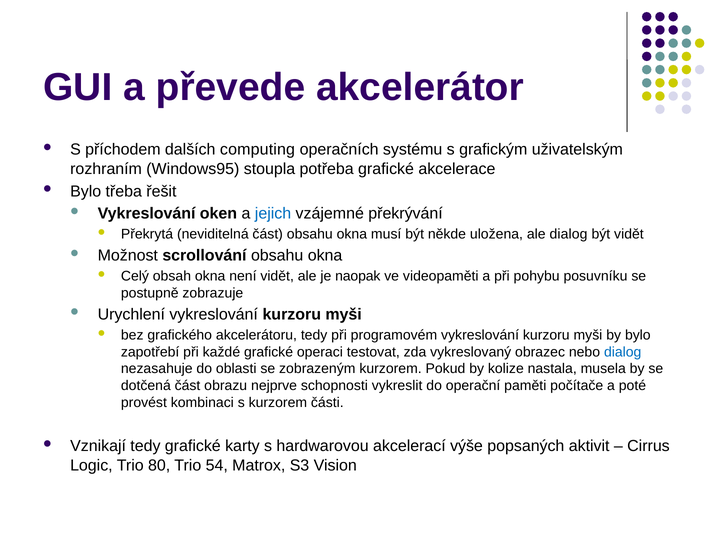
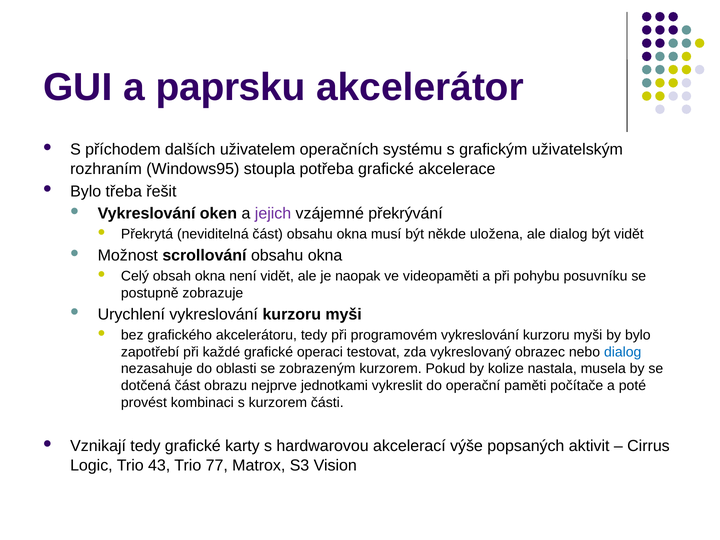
převede: převede -> paprsku
computing: computing -> uživatelem
jejich colour: blue -> purple
schopnosti: schopnosti -> jednotkami
80: 80 -> 43
54: 54 -> 77
